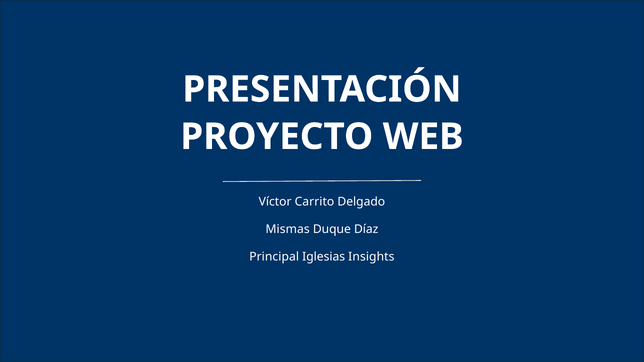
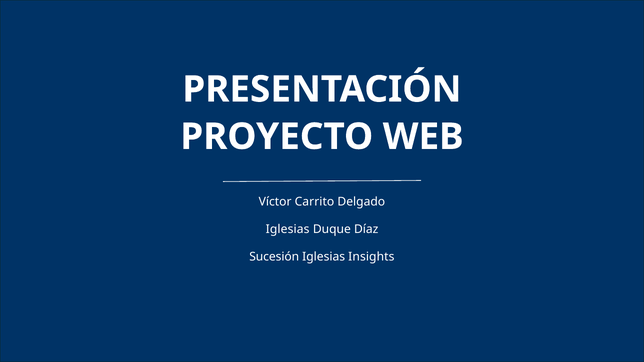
Mismas at (288, 229): Mismas -> Iglesias
Principal: Principal -> Sucesión
